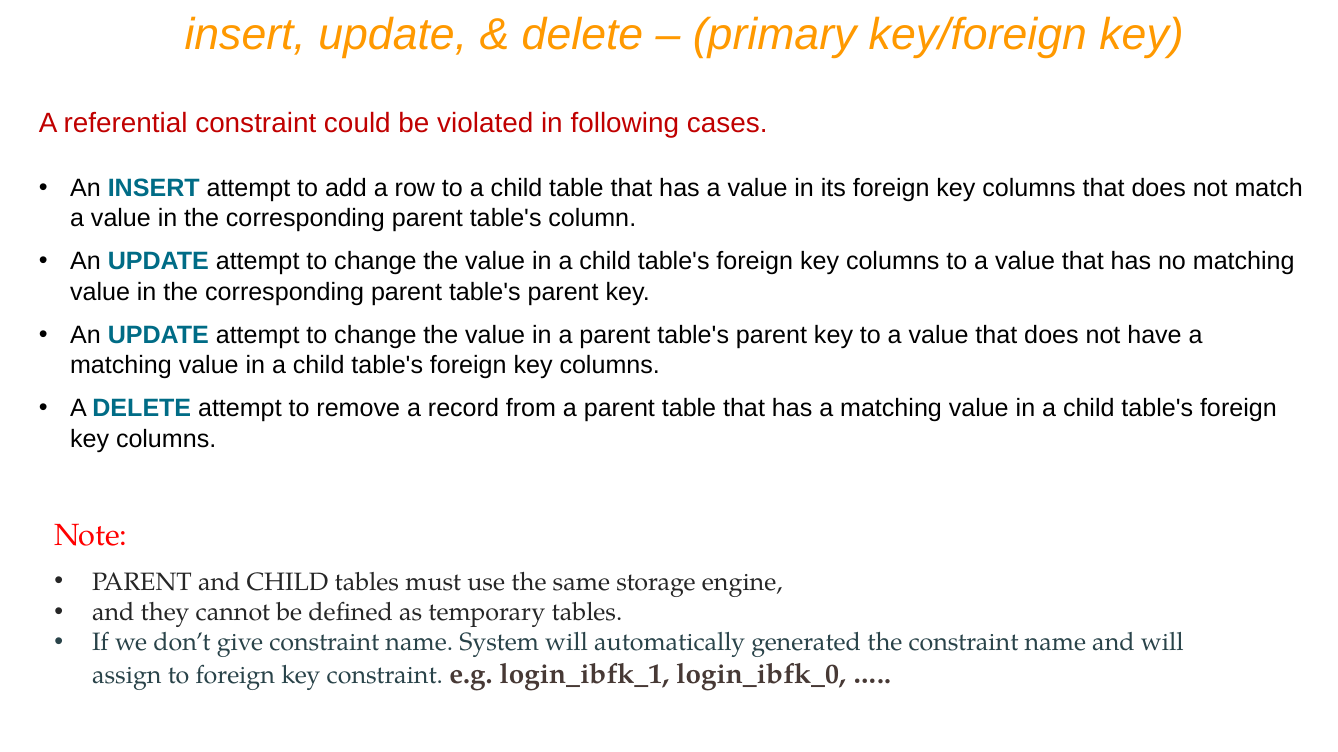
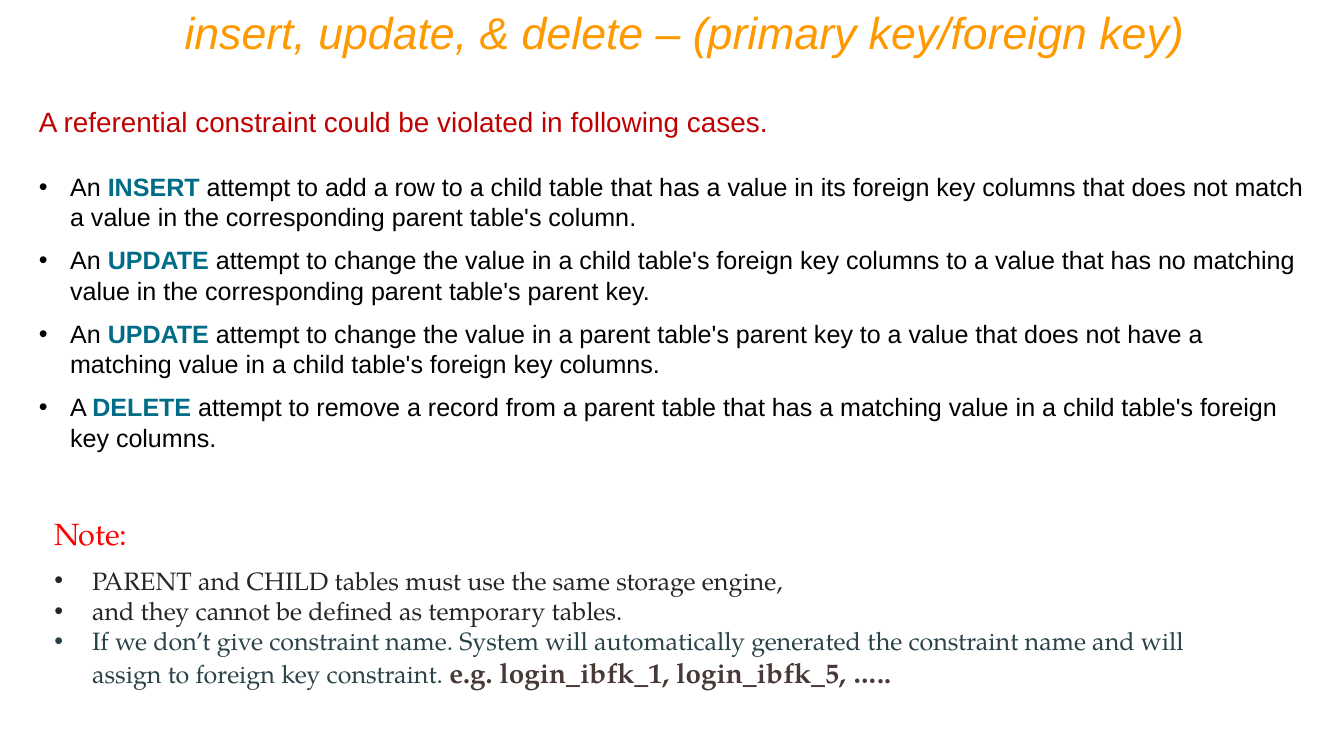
login_ibfk_0: login_ibfk_0 -> login_ibfk_5
